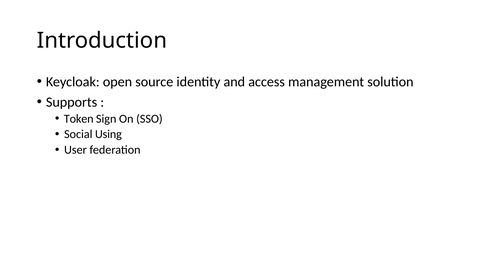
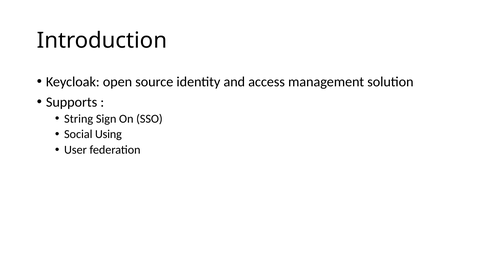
Token: Token -> String
